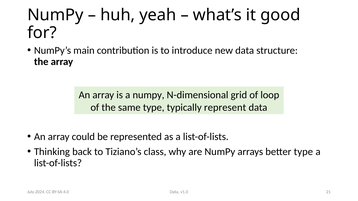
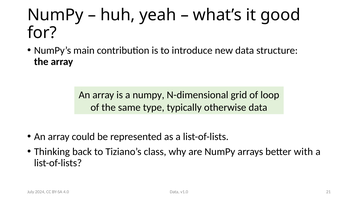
represent: represent -> otherwise
better type: type -> with
